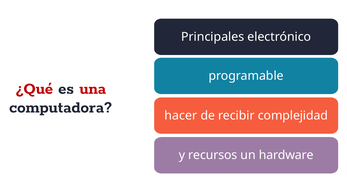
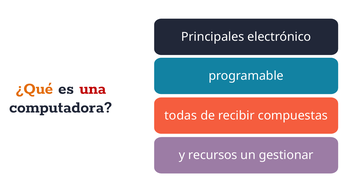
¿Qué colour: red -> orange
hacer: hacer -> todas
complejidad: complejidad -> compuestas
hardware: hardware -> gestionar
